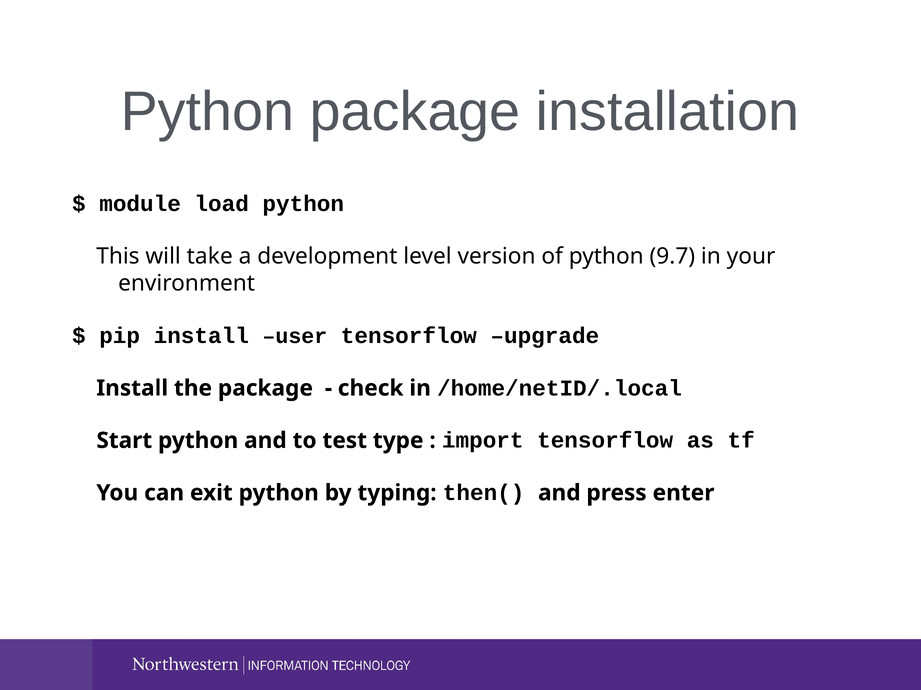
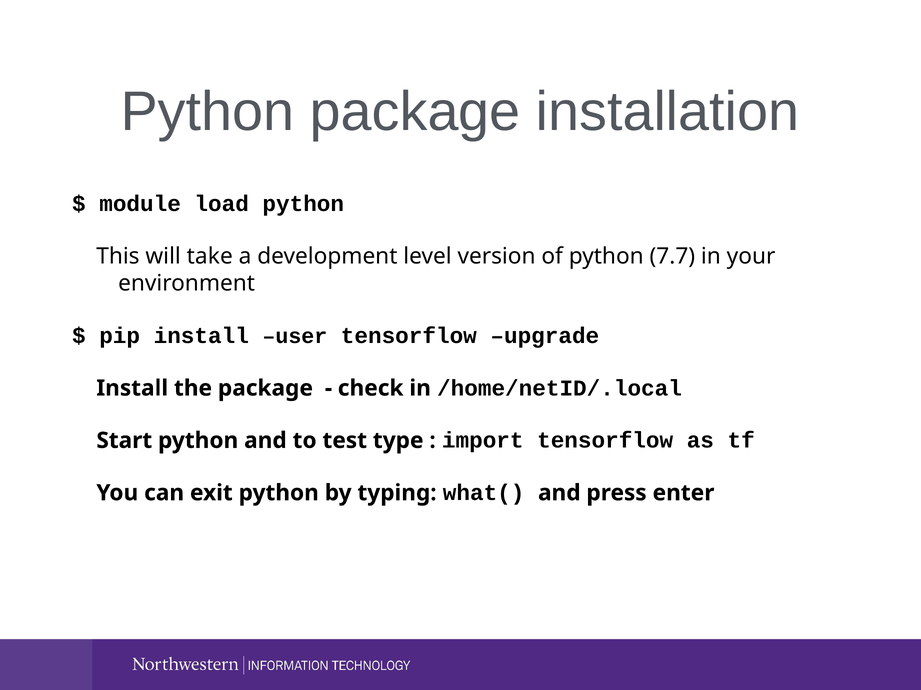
9.7: 9.7 -> 7.7
then(: then( -> what(
